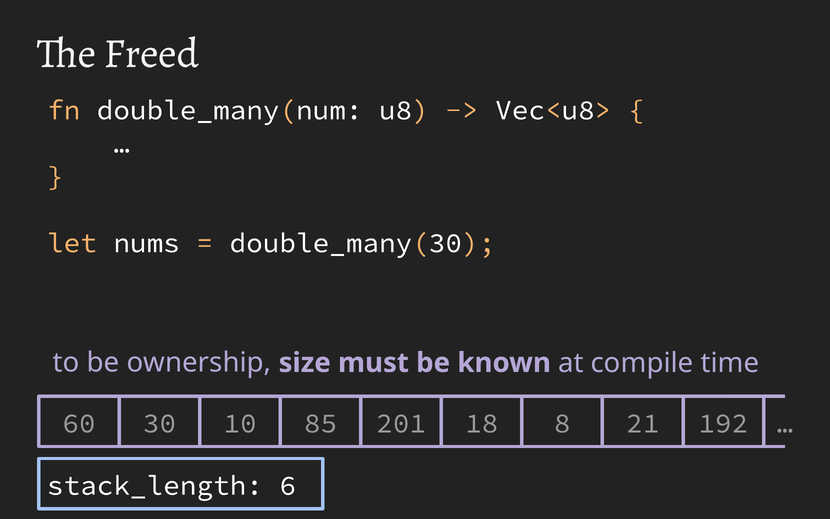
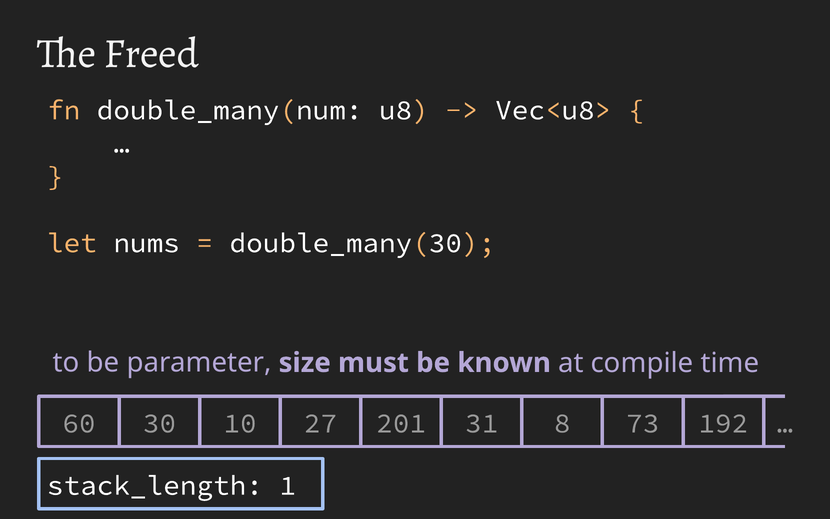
ownership: ownership -> parameter
85: 85 -> 27
18: 18 -> 31
21: 21 -> 73
6: 6 -> 1
